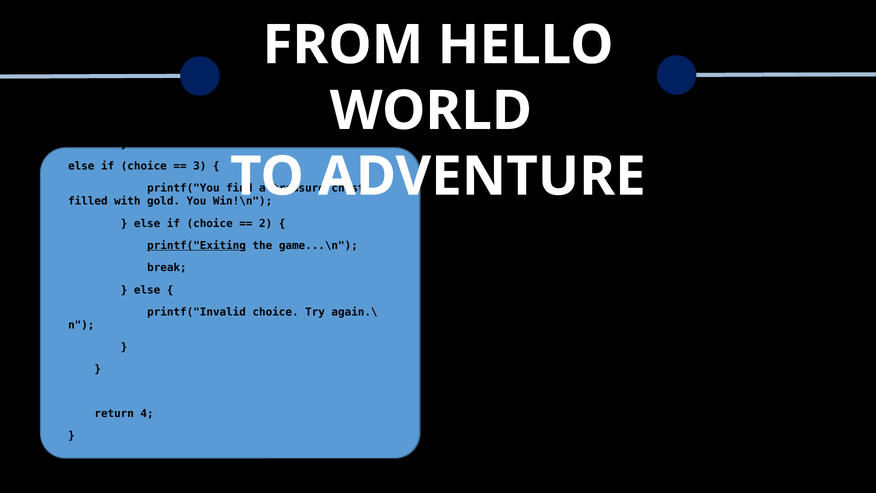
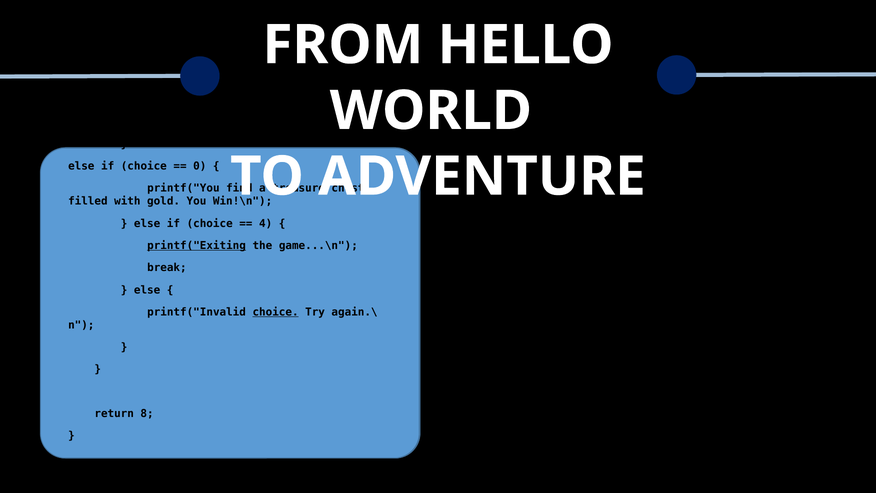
3 at (200, 166): 3 -> 0
2 at (266, 223): 2 -> 4
choice at (276, 312) underline: none -> present
4: 4 -> 8
